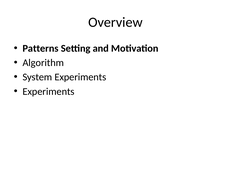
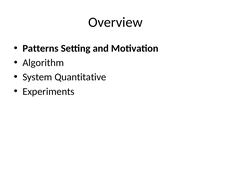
System Experiments: Experiments -> Quantitative
